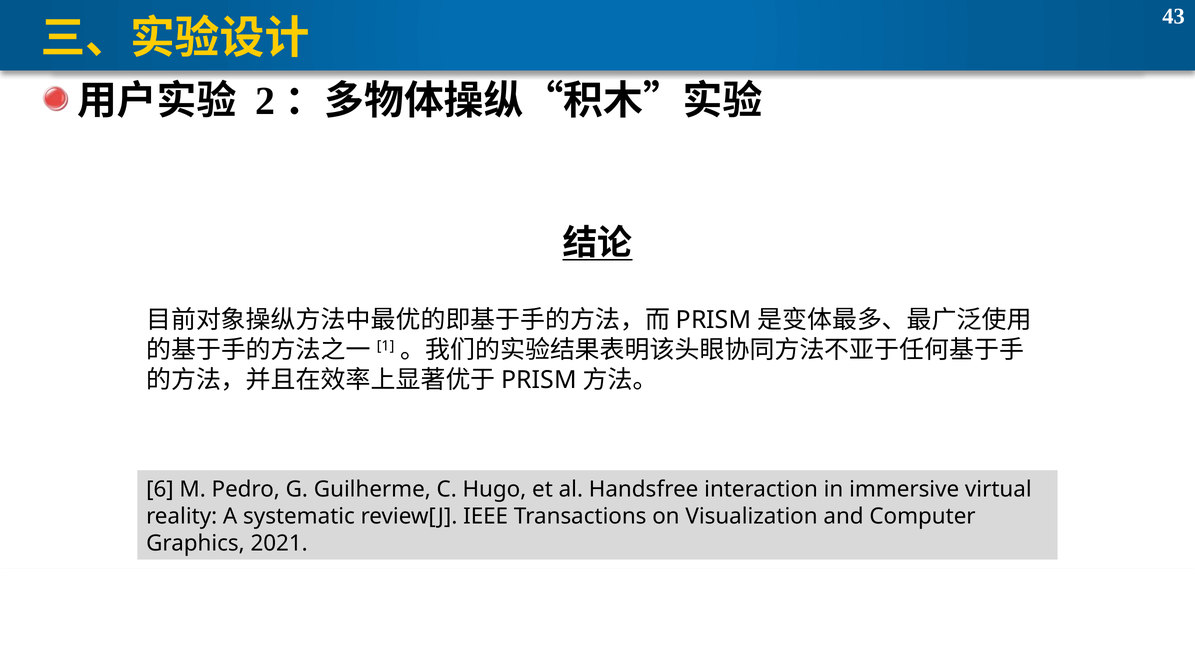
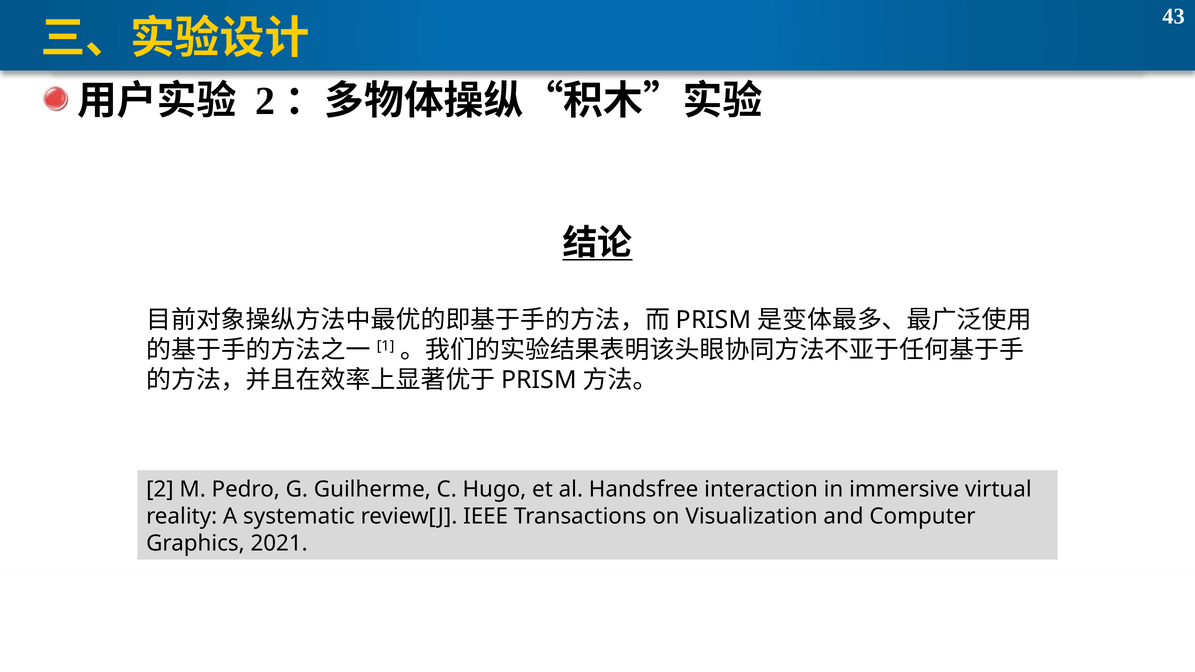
6 at (160, 490): 6 -> 2
